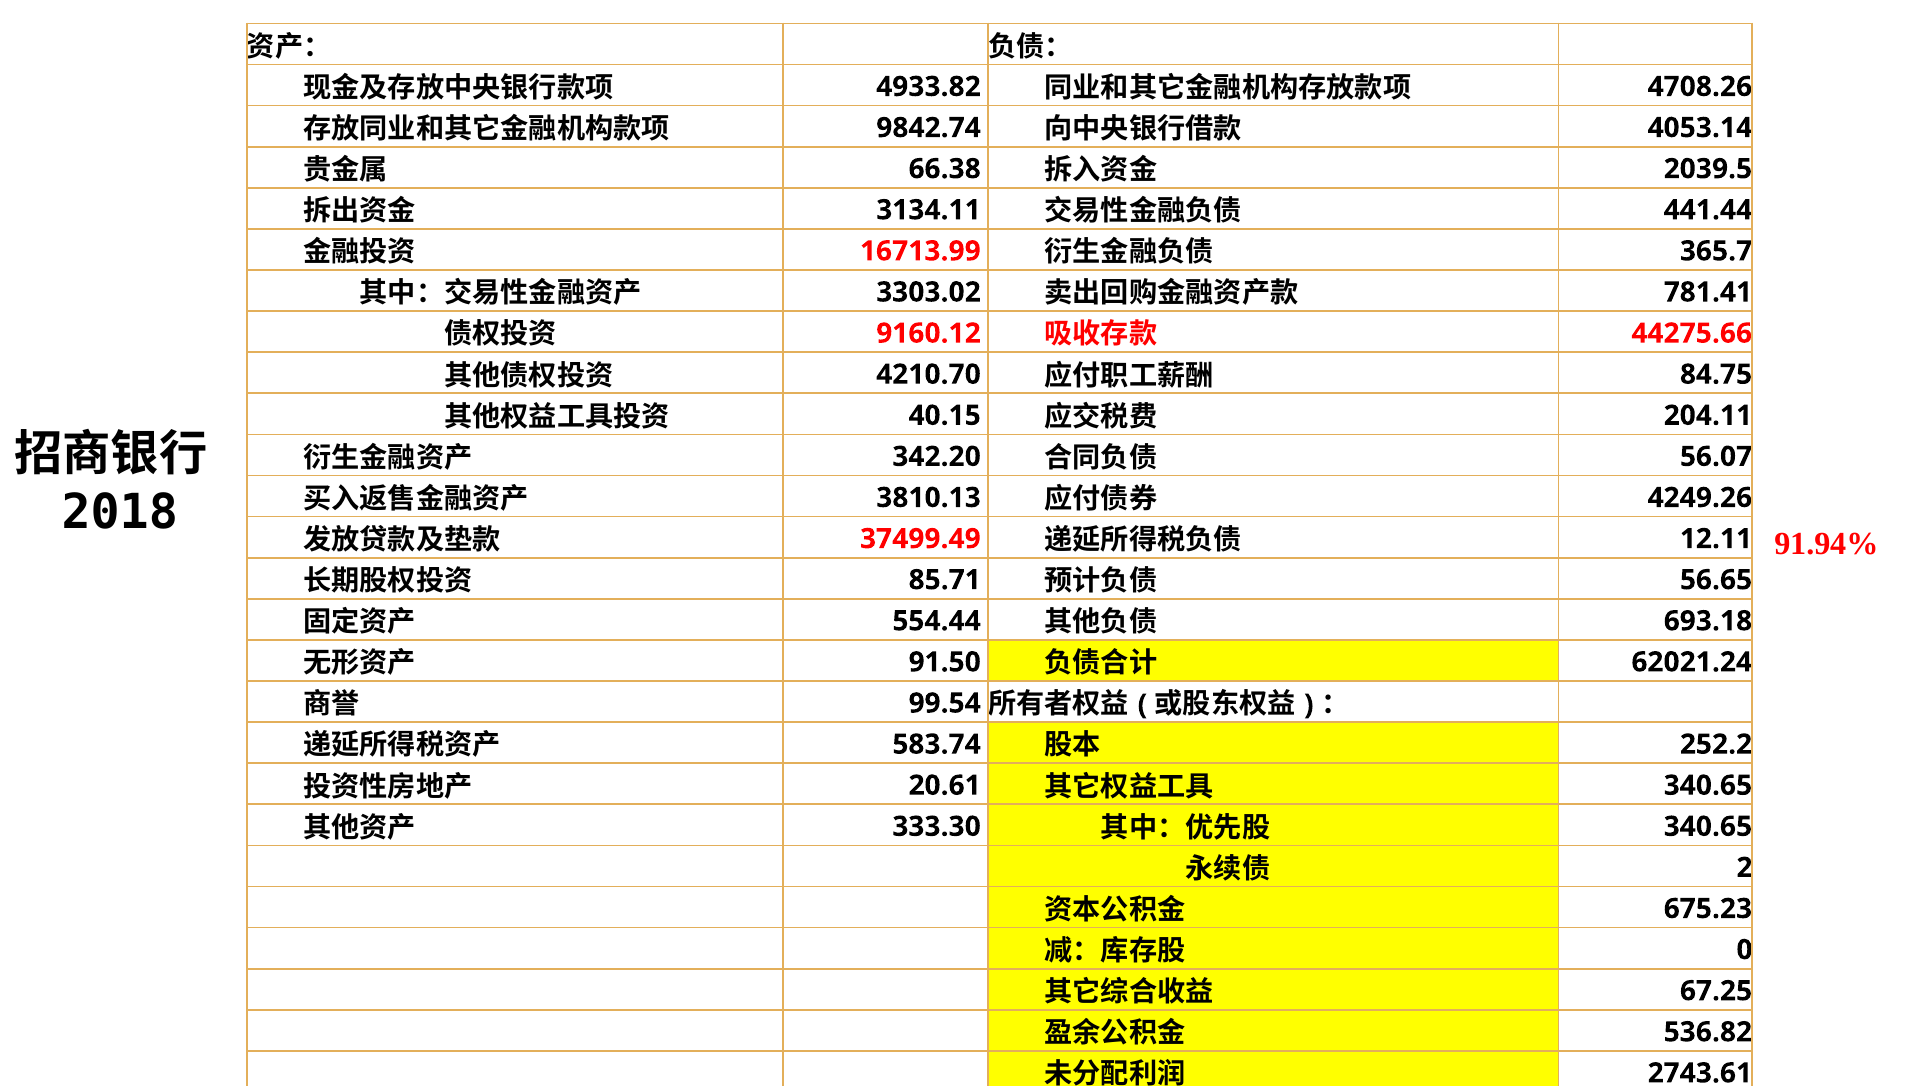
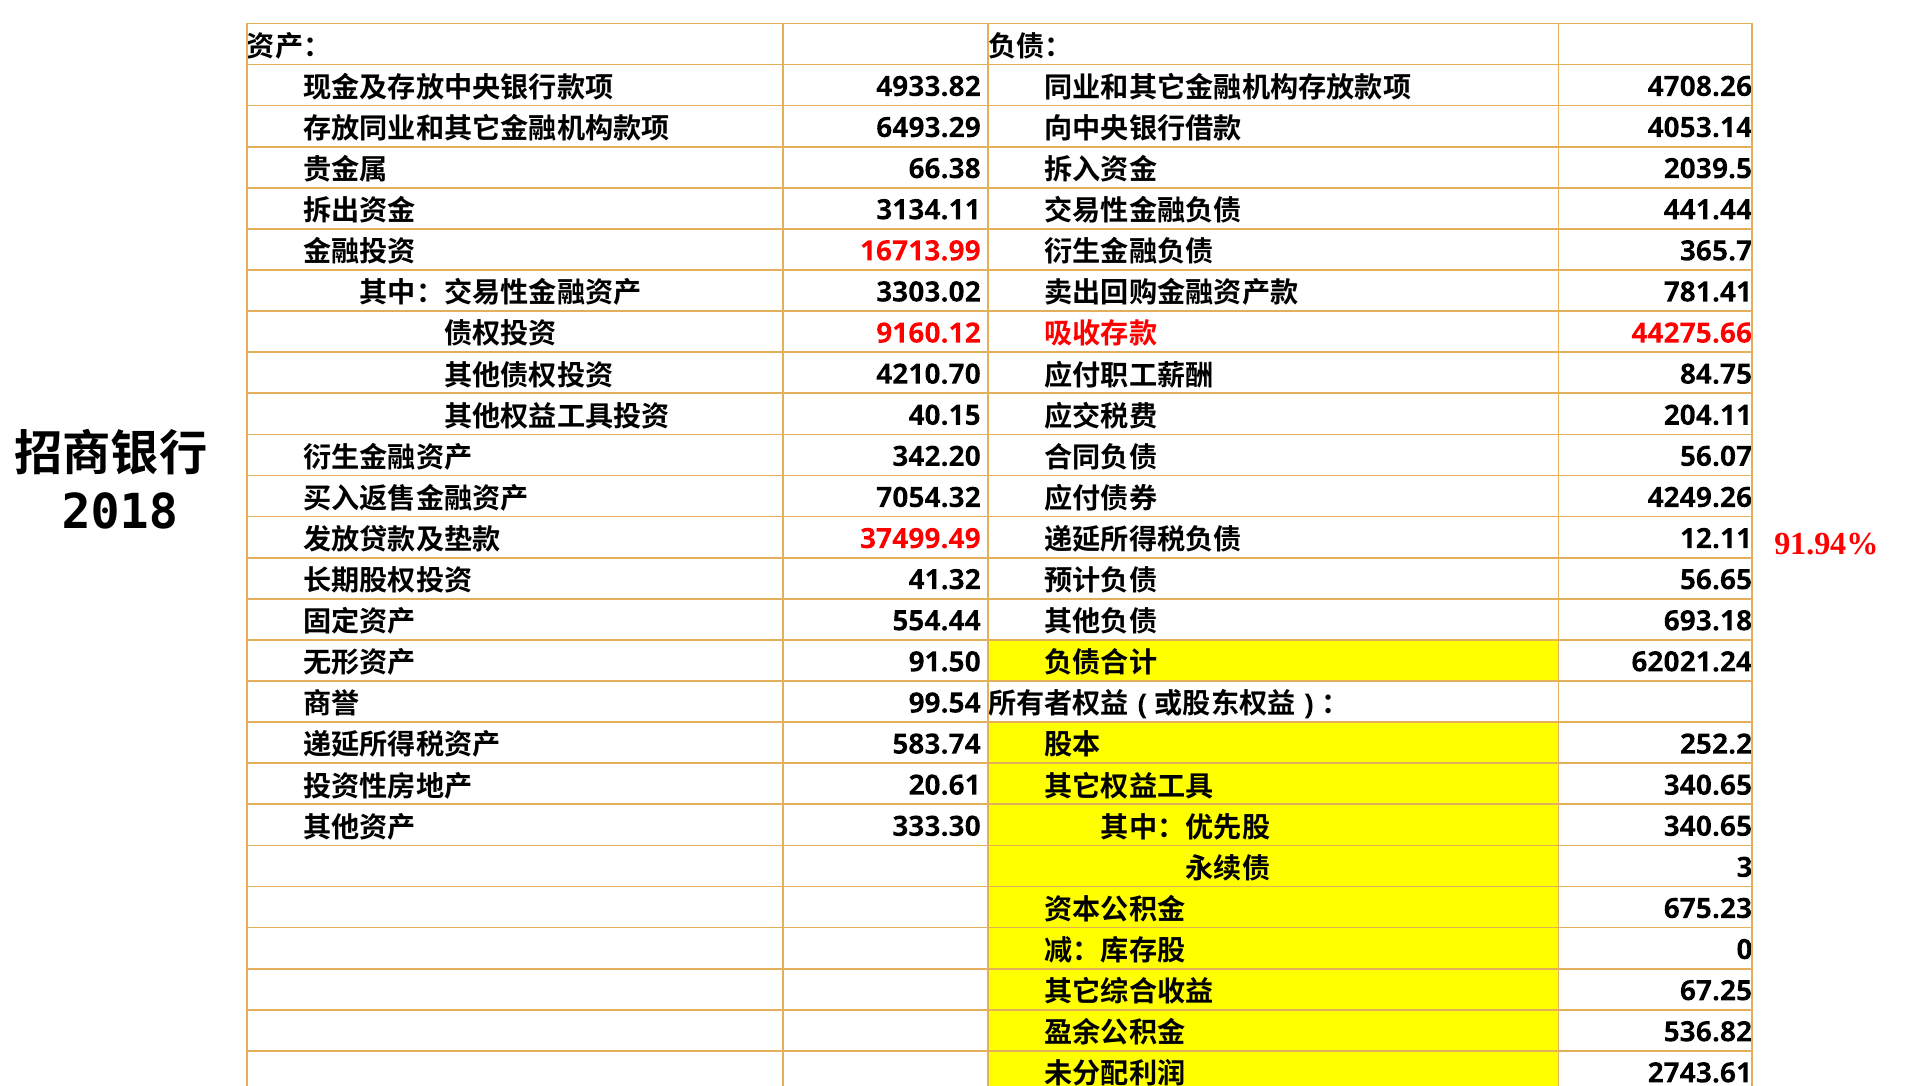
9842.74: 9842.74 -> 6493.29
3810.13: 3810.13 -> 7054.32
85.71: 85.71 -> 41.32
2: 2 -> 3
